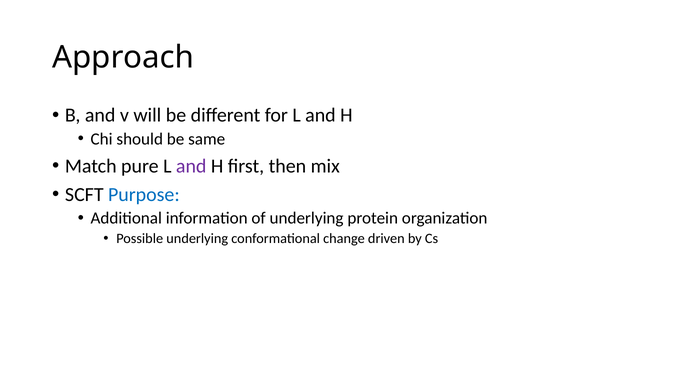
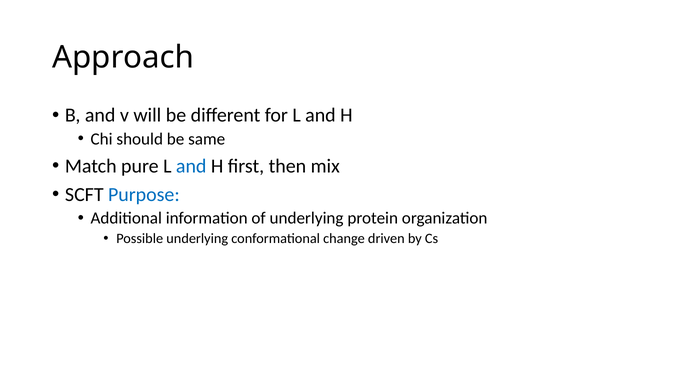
and at (191, 166) colour: purple -> blue
